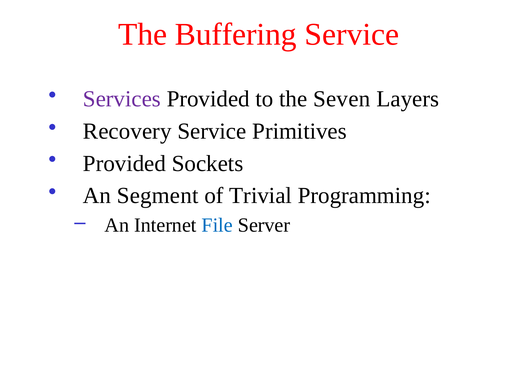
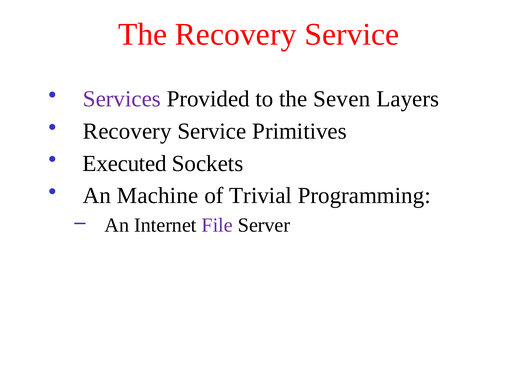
The Buffering: Buffering -> Recovery
Provided at (124, 164): Provided -> Executed
Segment: Segment -> Machine
File colour: blue -> purple
